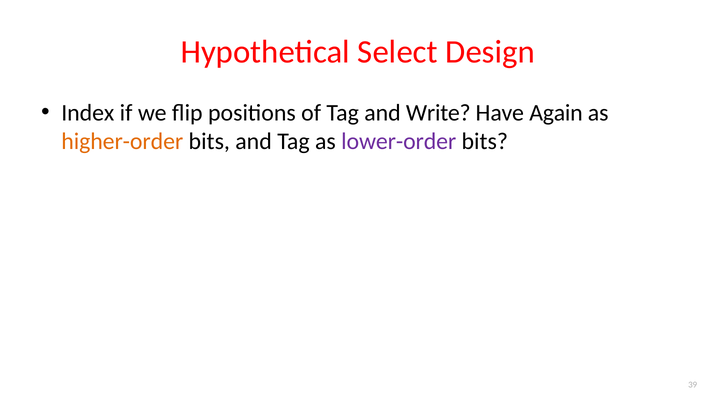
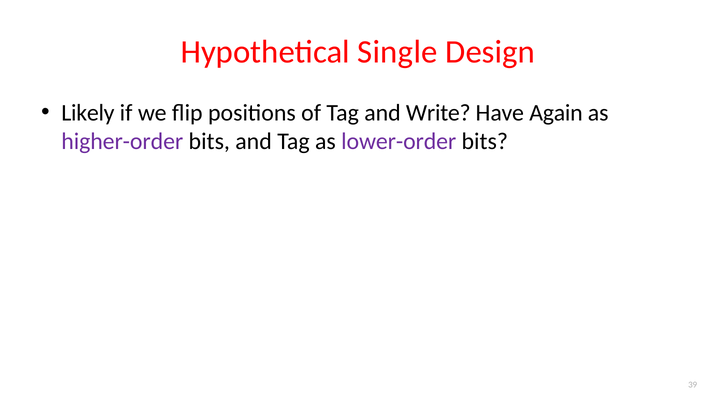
Select: Select -> Single
Index: Index -> Likely
higher-order colour: orange -> purple
